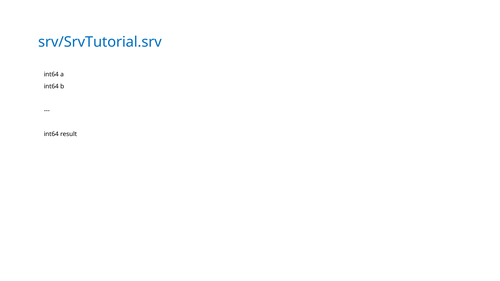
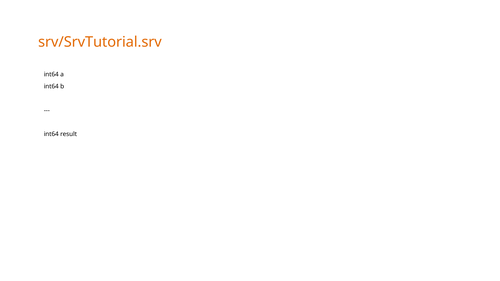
srv/SrvTutorial.srv colour: blue -> orange
